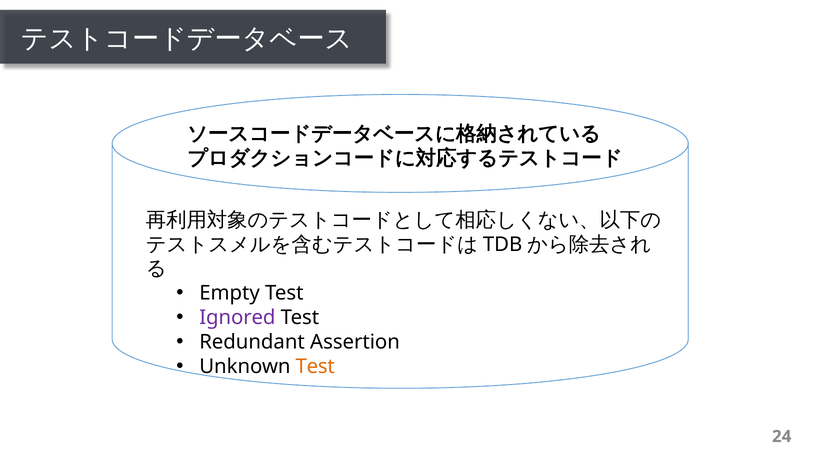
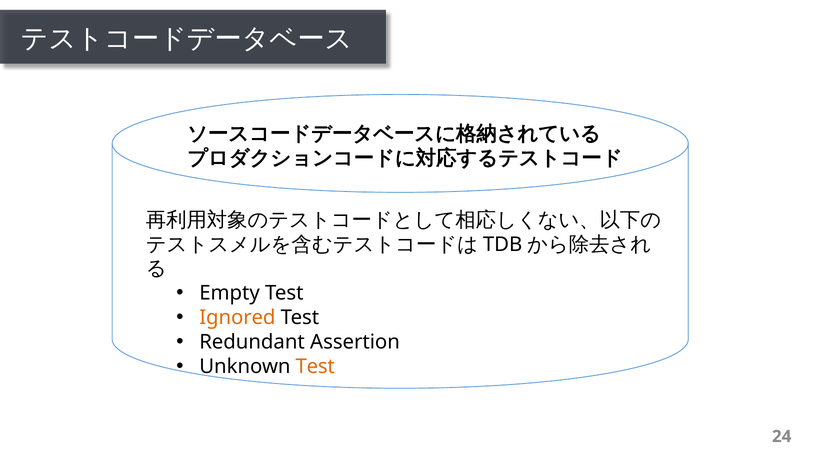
Ignored colour: purple -> orange
